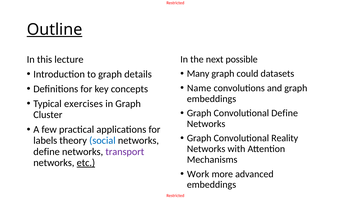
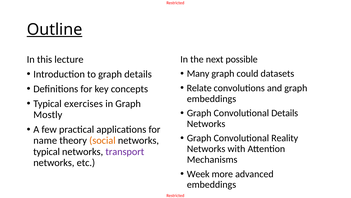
Name: Name -> Relate
Convolutional Define: Define -> Details
Cluster: Cluster -> Mostly
labels: labels -> name
social colour: blue -> orange
define at (47, 151): define -> typical
etc underline: present -> none
Work: Work -> Week
